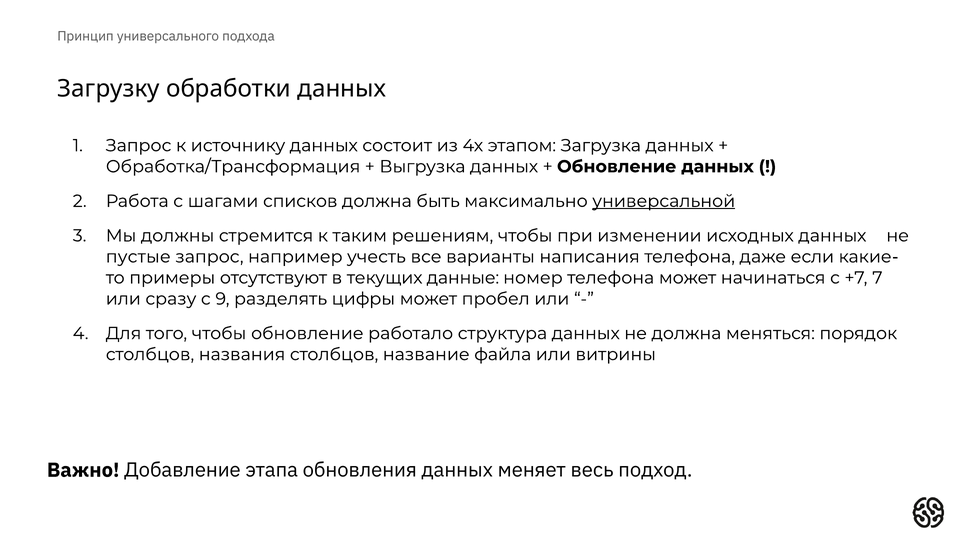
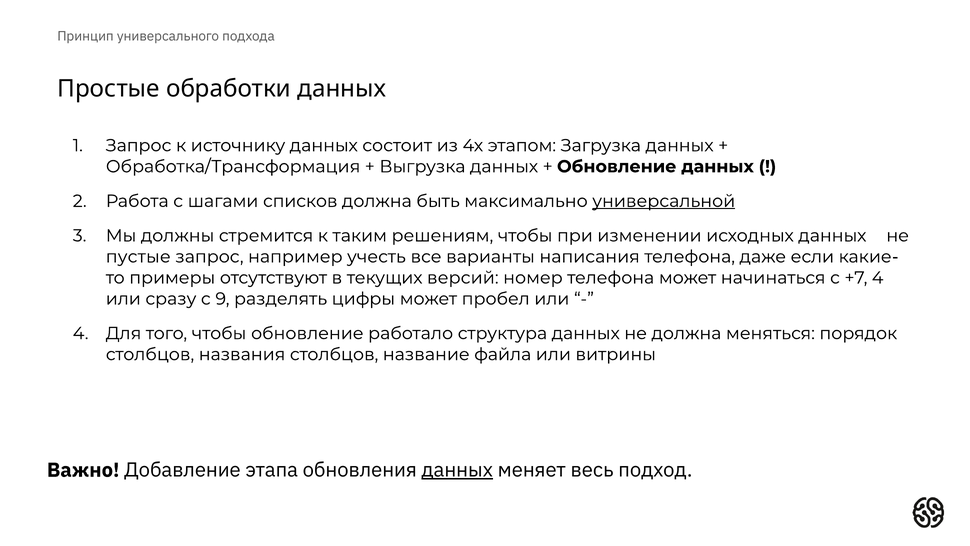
Загрузку: Загрузку -> Простые
данные: данные -> версий
+7 7: 7 -> 4
данных at (457, 470) underline: none -> present
